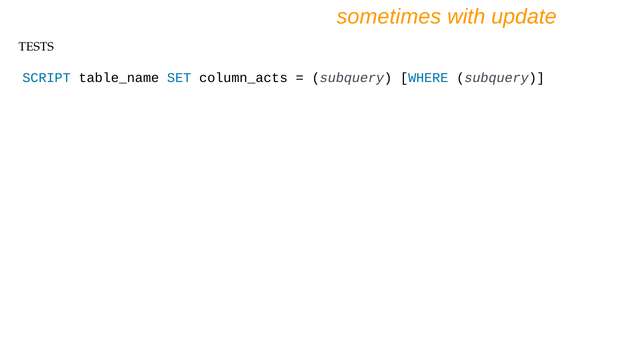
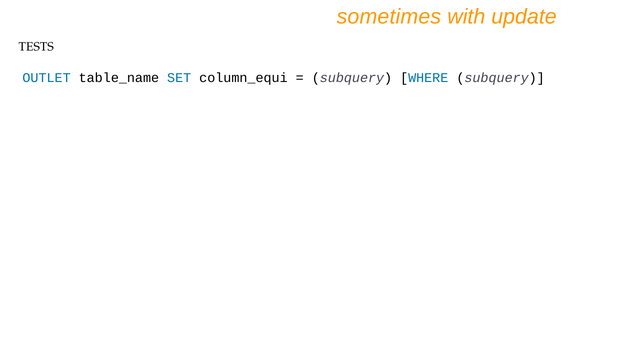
SCRIPT: SCRIPT -> OUTLET
column_acts: column_acts -> column_equi
